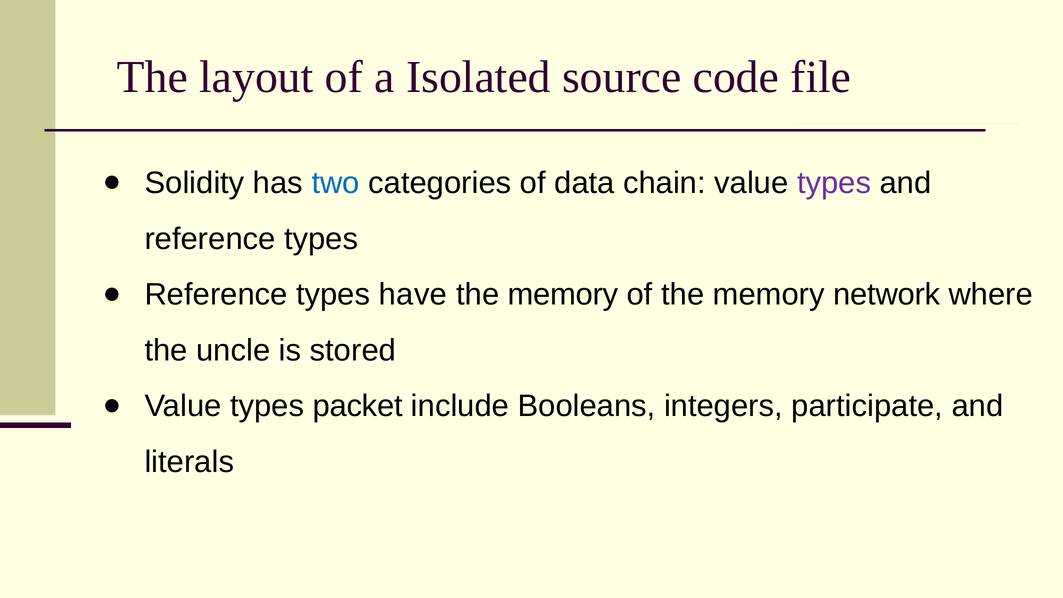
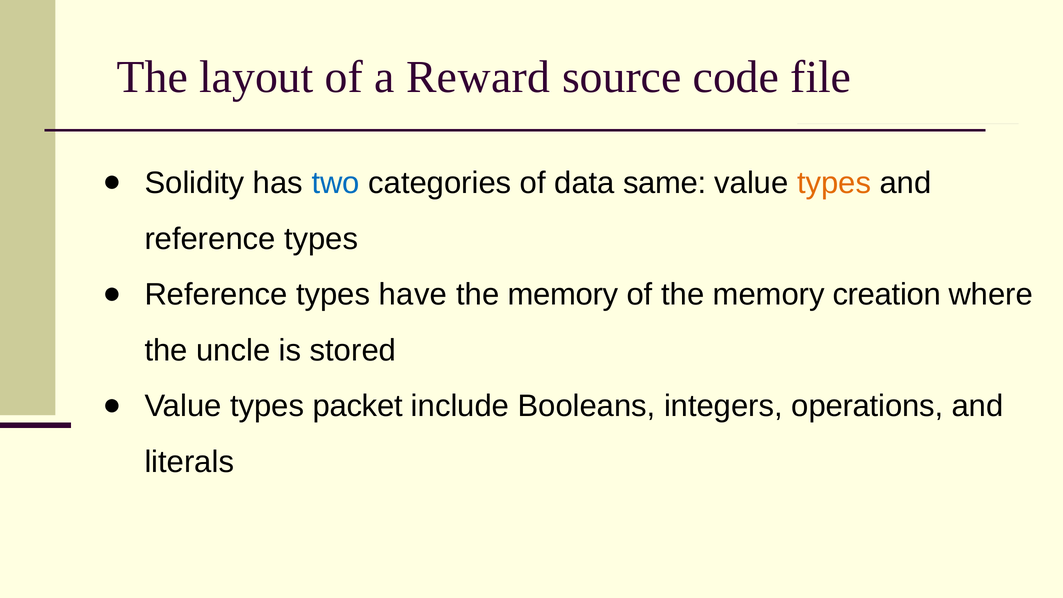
Isolated: Isolated -> Reward
chain: chain -> same
types at (834, 183) colour: purple -> orange
network: network -> creation
participate: participate -> operations
